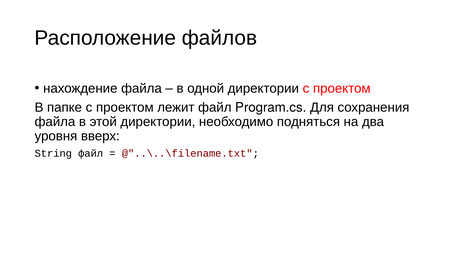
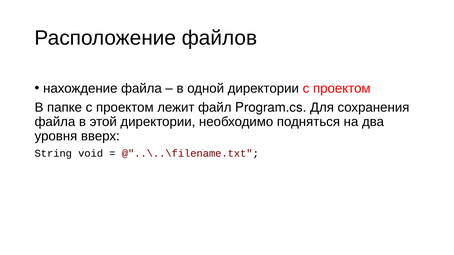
String файл: файл -> void
